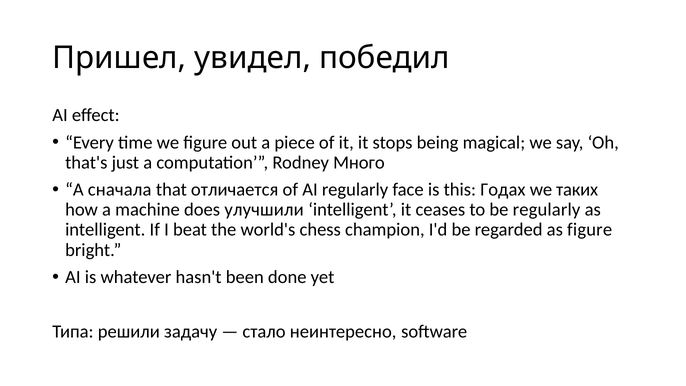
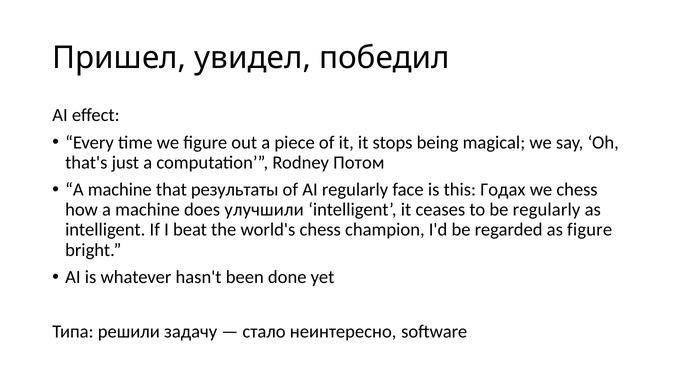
Много: Много -> Потом
сначала at (120, 190): сначала -> machine
отличается: отличается -> результаты
we таких: таких -> chess
